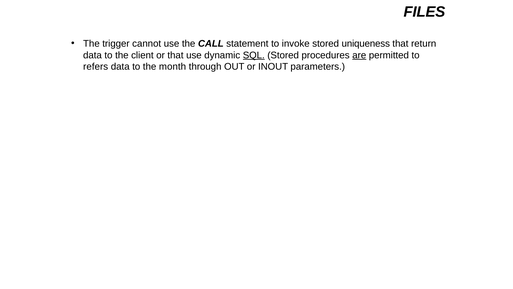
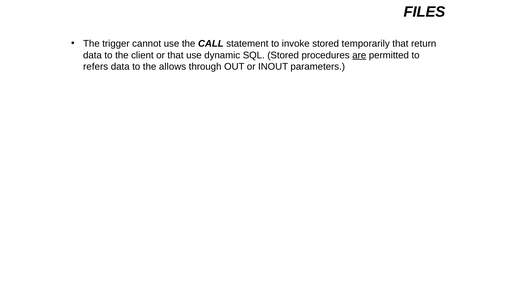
uniqueness: uniqueness -> temporarily
SQL underline: present -> none
month: month -> allows
